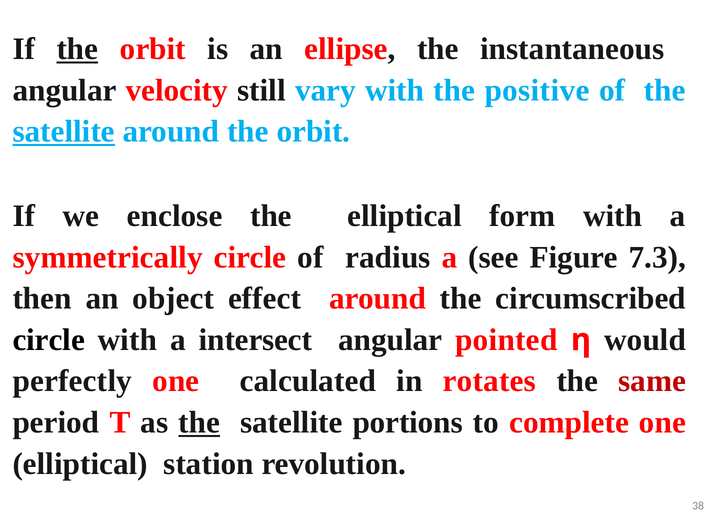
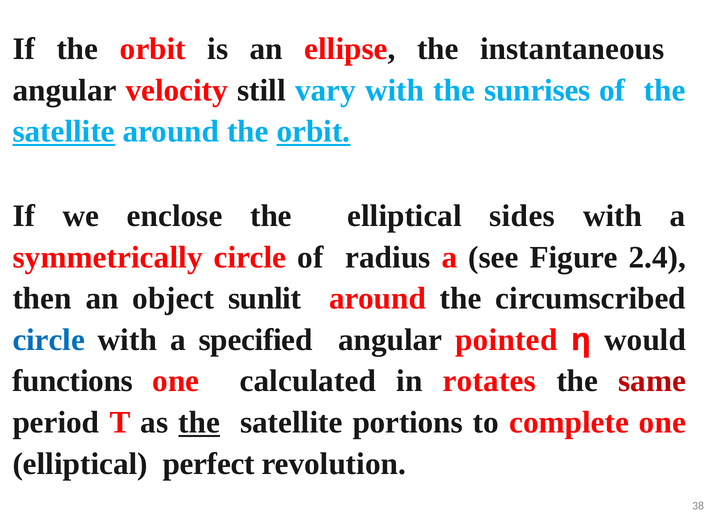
the at (77, 49) underline: present -> none
positive: positive -> sunrises
orbit at (313, 132) underline: none -> present
form: form -> sides
7.3: 7.3 -> 2.4
effect: effect -> sunlit
circle at (49, 340) colour: black -> blue
intersect: intersect -> specified
perfectly: perfectly -> functions
station: station -> perfect
